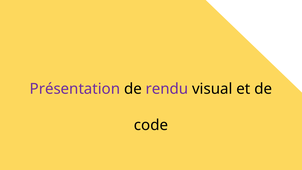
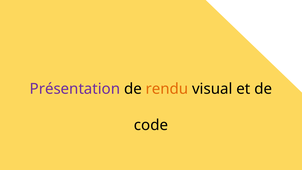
rendu colour: purple -> orange
